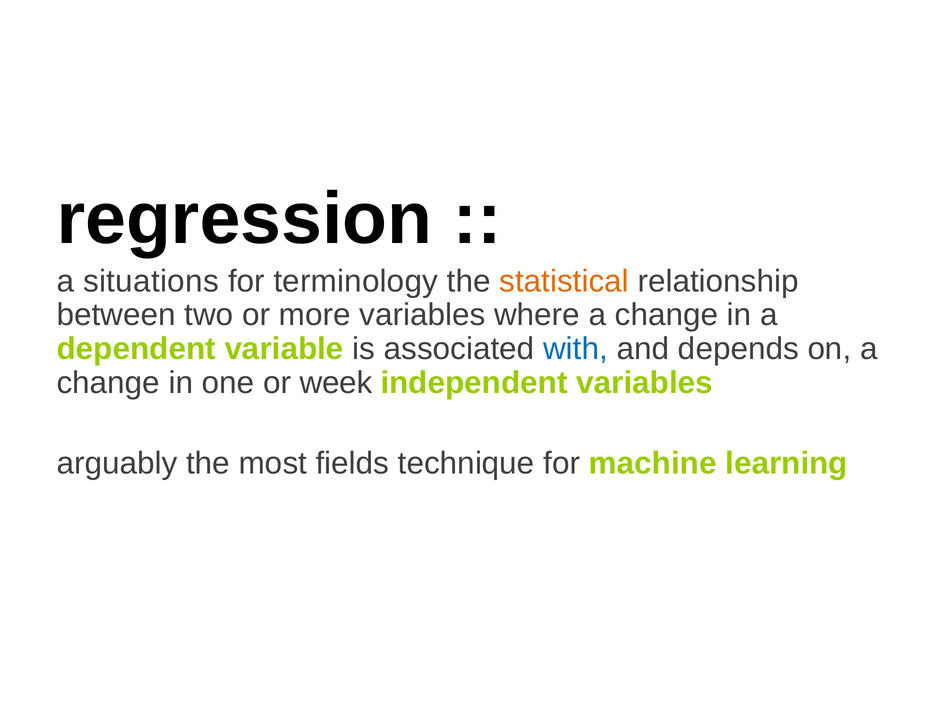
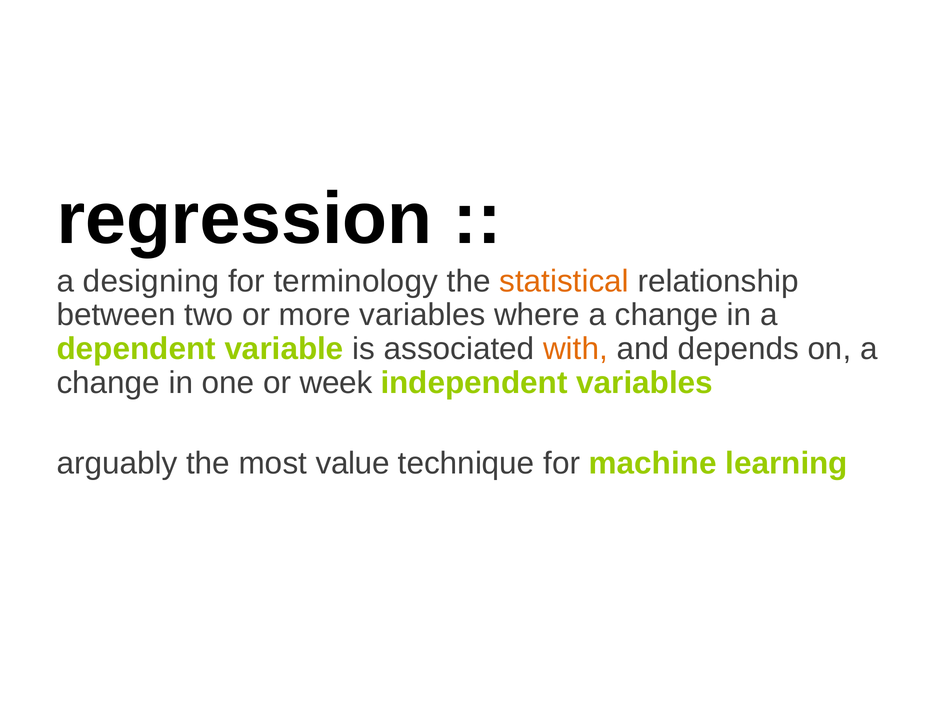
situations: situations -> designing
with colour: blue -> orange
fields: fields -> value
